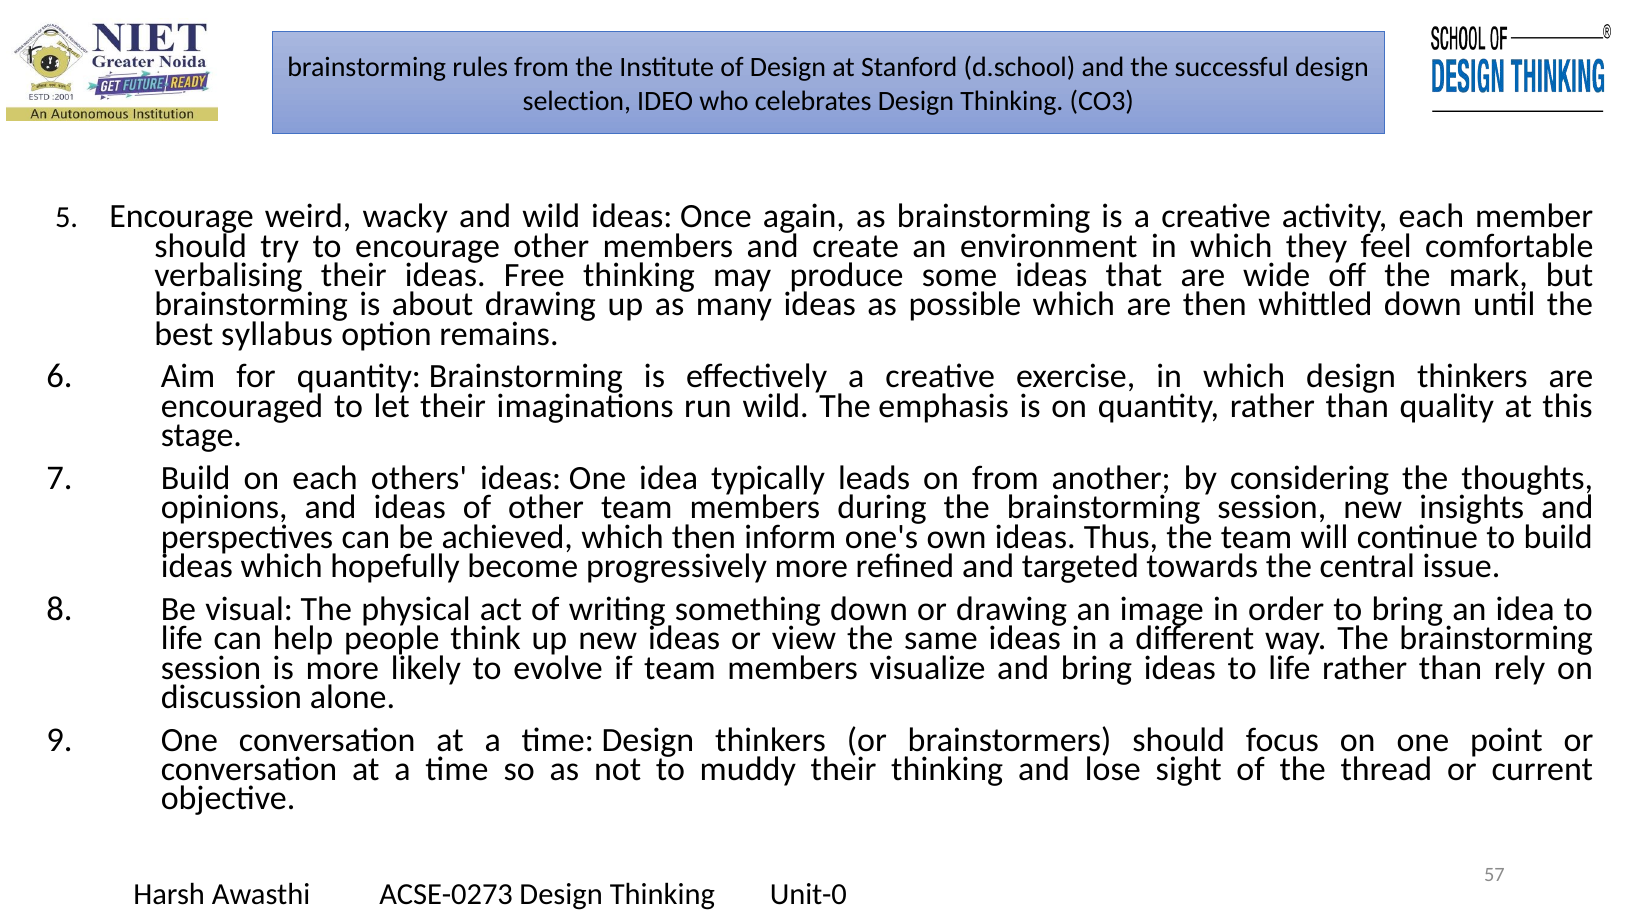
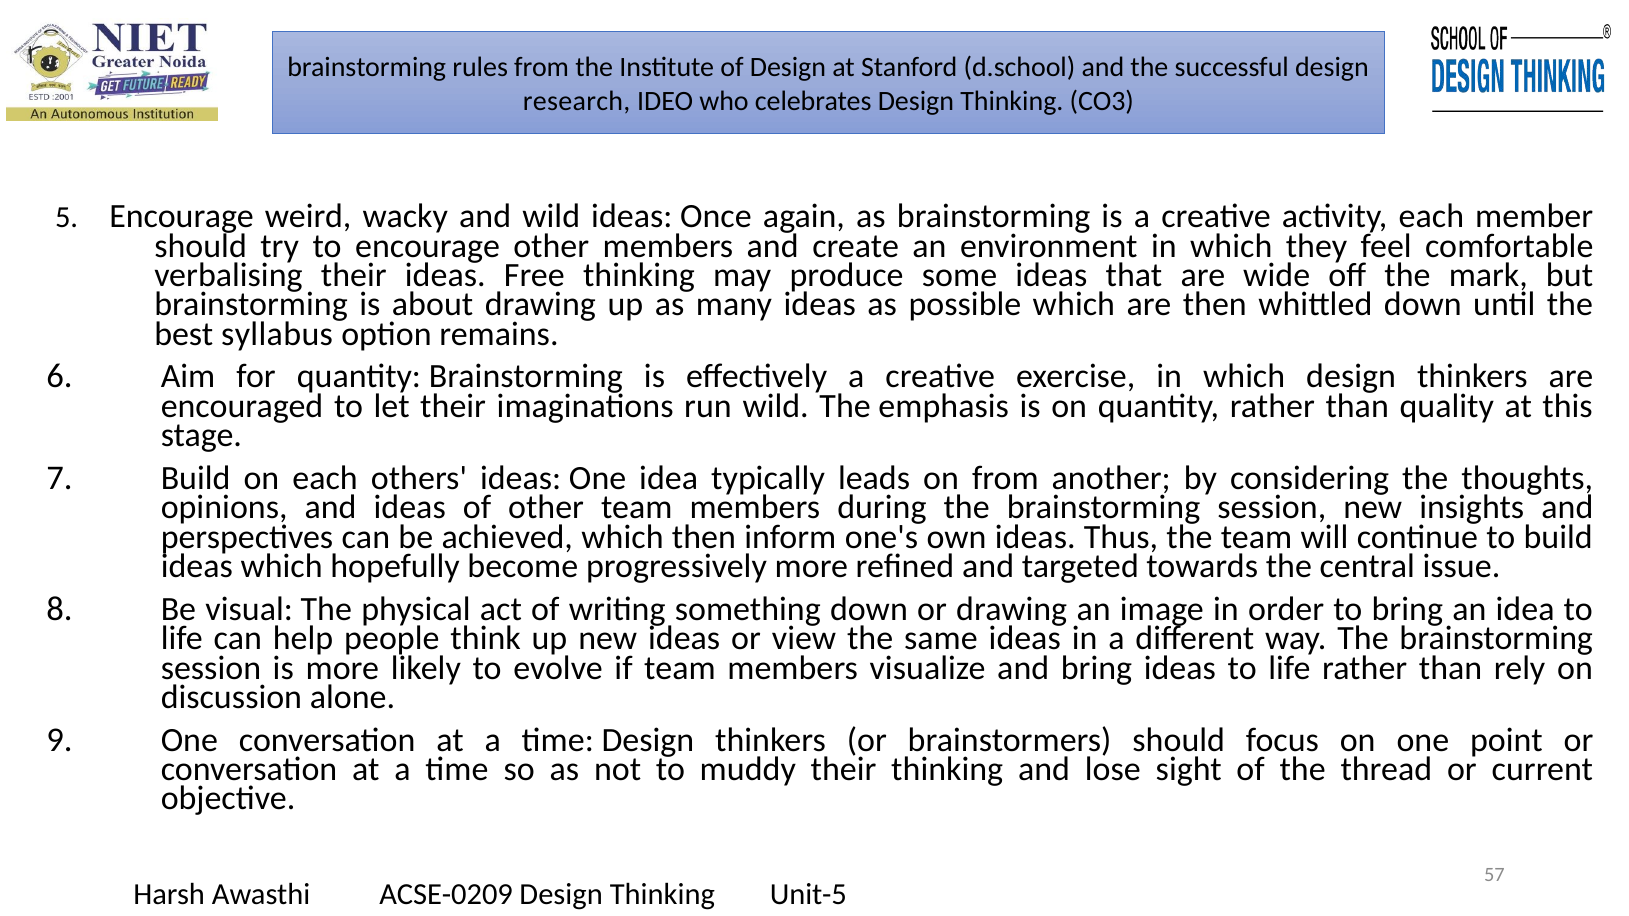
selection: selection -> research
ACSE-0273: ACSE-0273 -> ACSE-0209
Unit-0: Unit-0 -> Unit-5
